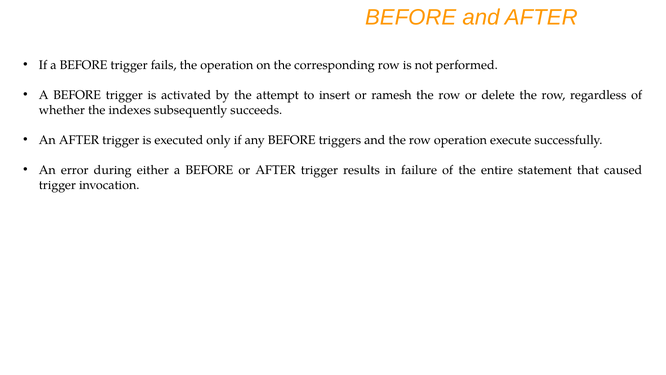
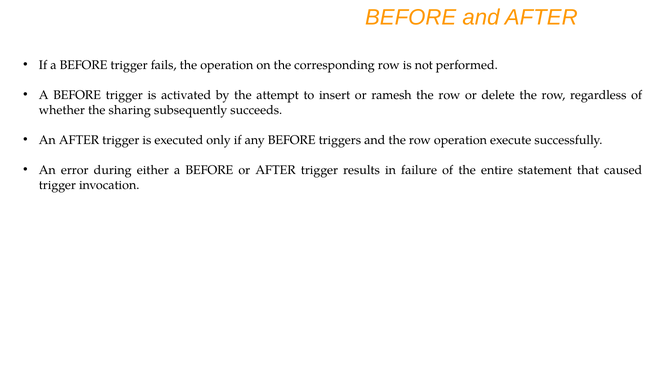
indexes: indexes -> sharing
